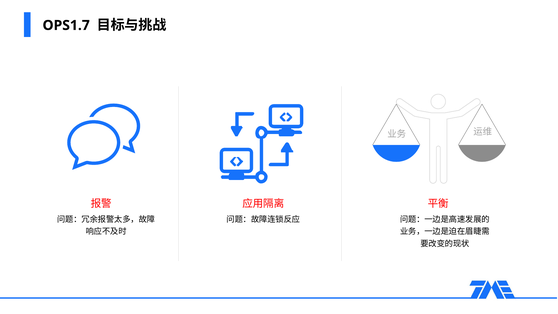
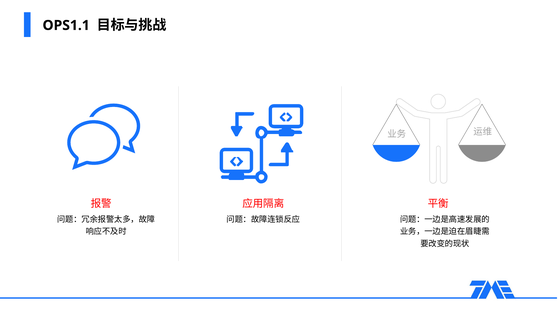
OPS1.7: OPS1.7 -> OPS1.1
